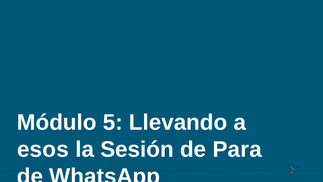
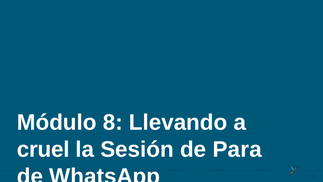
5: 5 -> 8
esos: esos -> cruel
